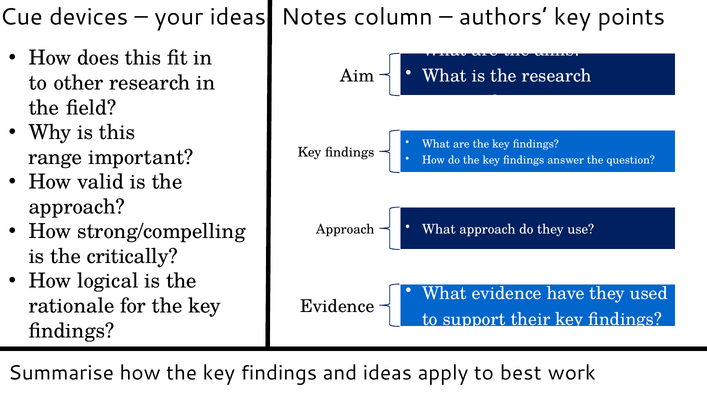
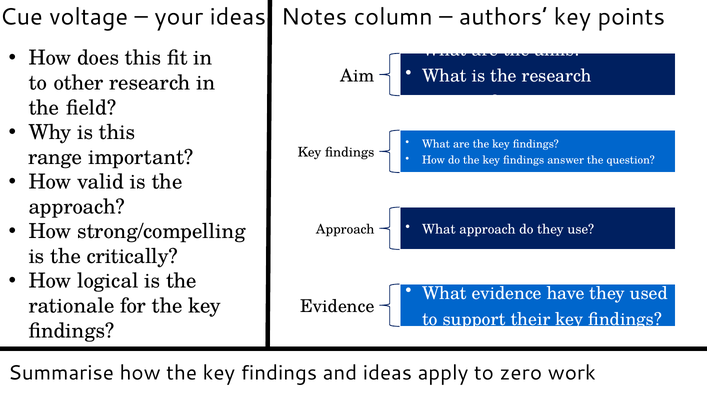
devices: devices -> voltage
best: best -> zero
